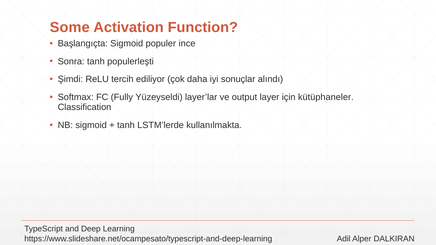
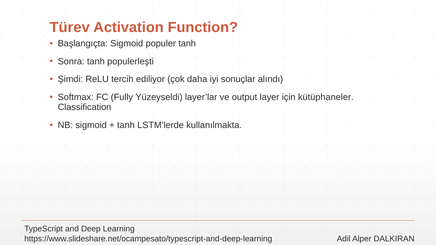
Some: Some -> Türev
populer ince: ince -> tanh
